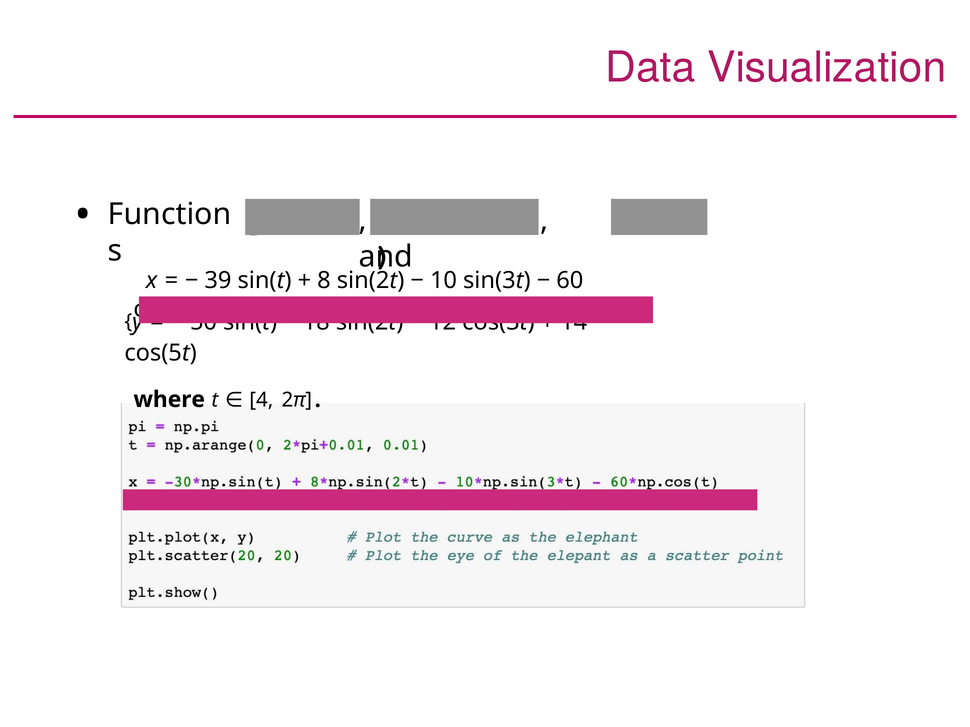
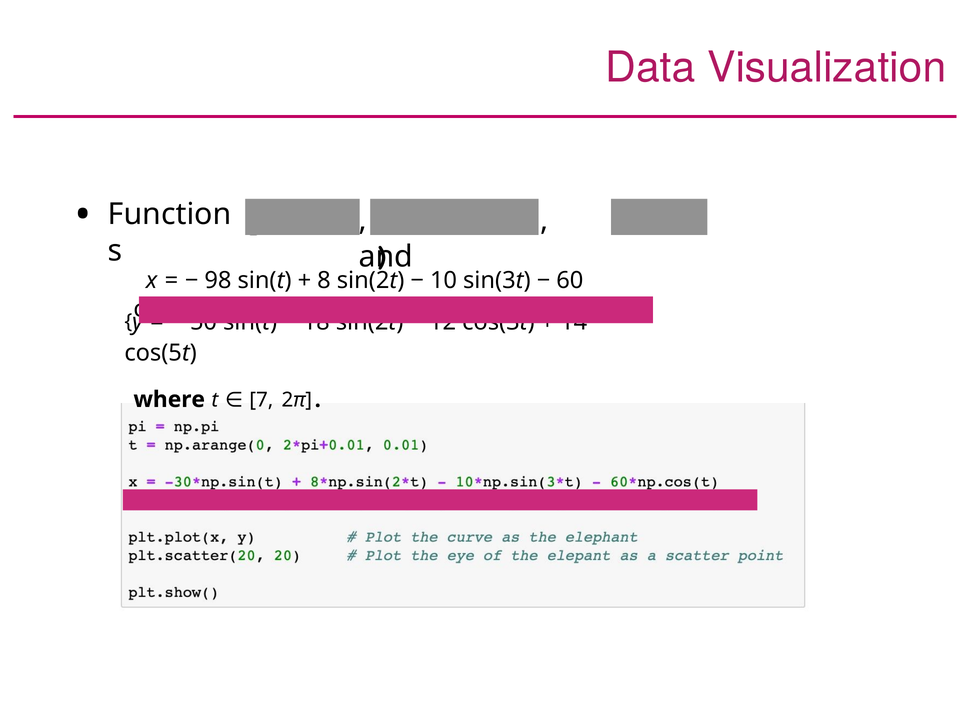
39: 39 -> 98
4: 4 -> 7
